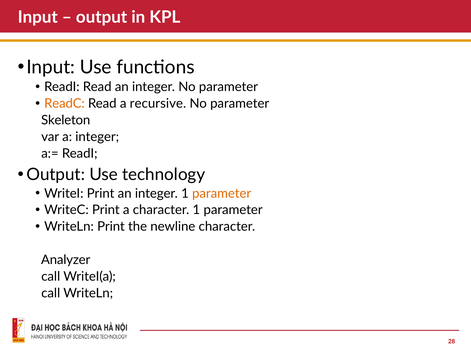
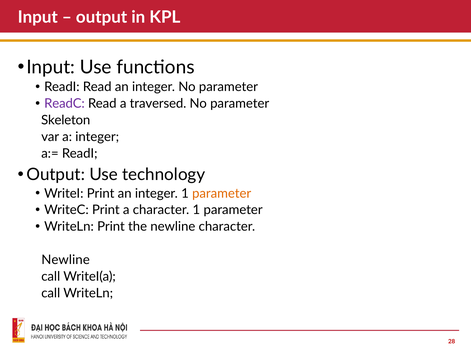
ReadC colour: orange -> purple
recursive: recursive -> traversed
Analyzer at (66, 259): Analyzer -> Newline
